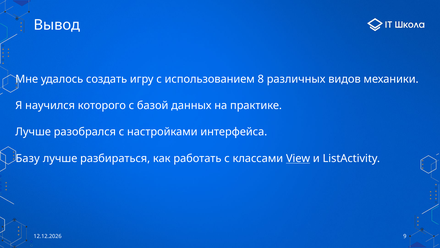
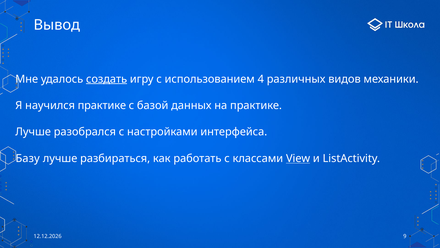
создать underline: none -> present
8: 8 -> 4
научился которого: которого -> практике
